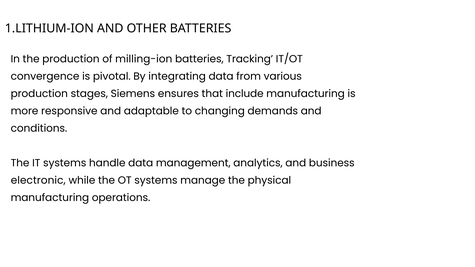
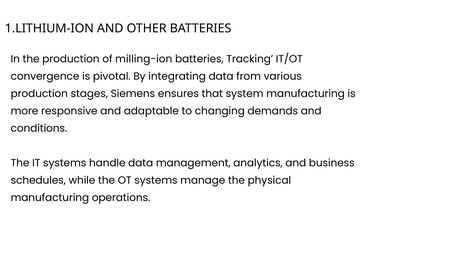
include: include -> system
electronic: electronic -> schedules
